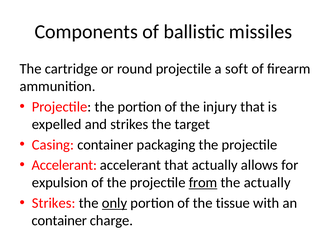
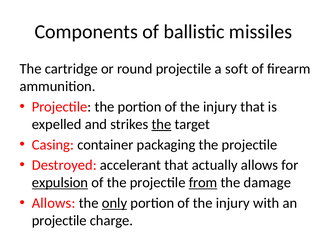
the at (161, 124) underline: none -> present
Accelerant at (64, 165): Accelerant -> Destroyed
expulsion underline: none -> present
the actually: actually -> damage
Strikes at (54, 202): Strikes -> Allows
tissue at (233, 202): tissue -> injury
container at (59, 220): container -> projectile
